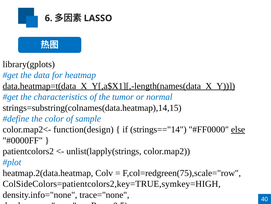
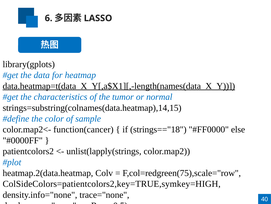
function(design: function(design -> function(cancer
strings=="14: strings=="14 -> strings=="18
else underline: present -> none
